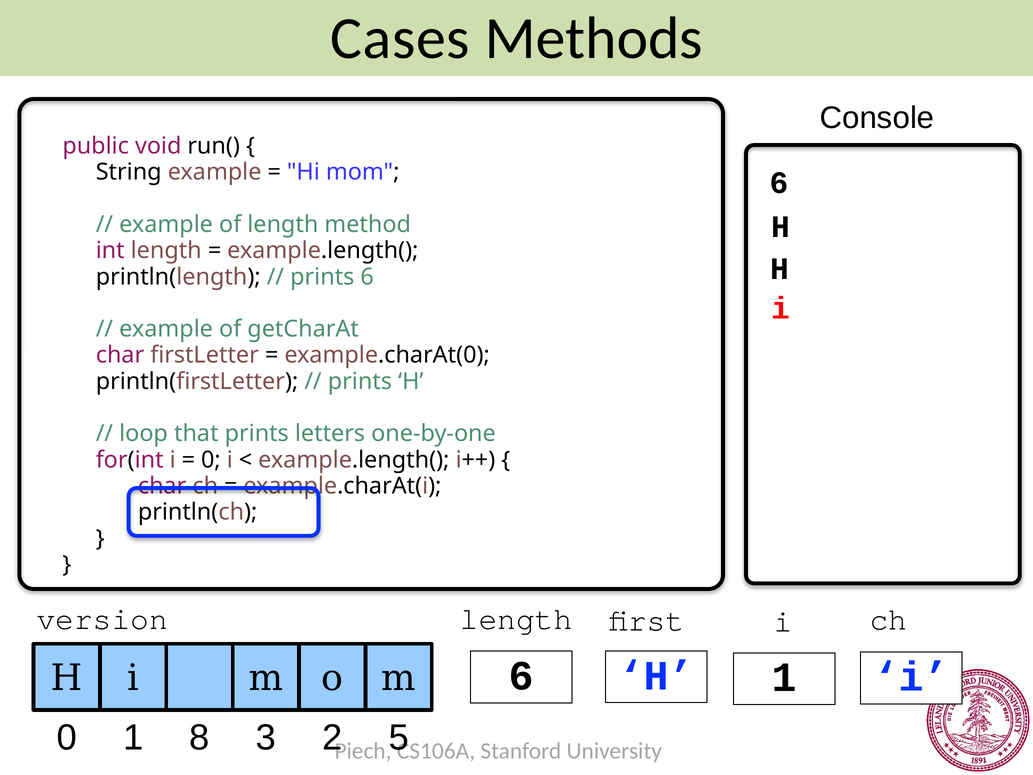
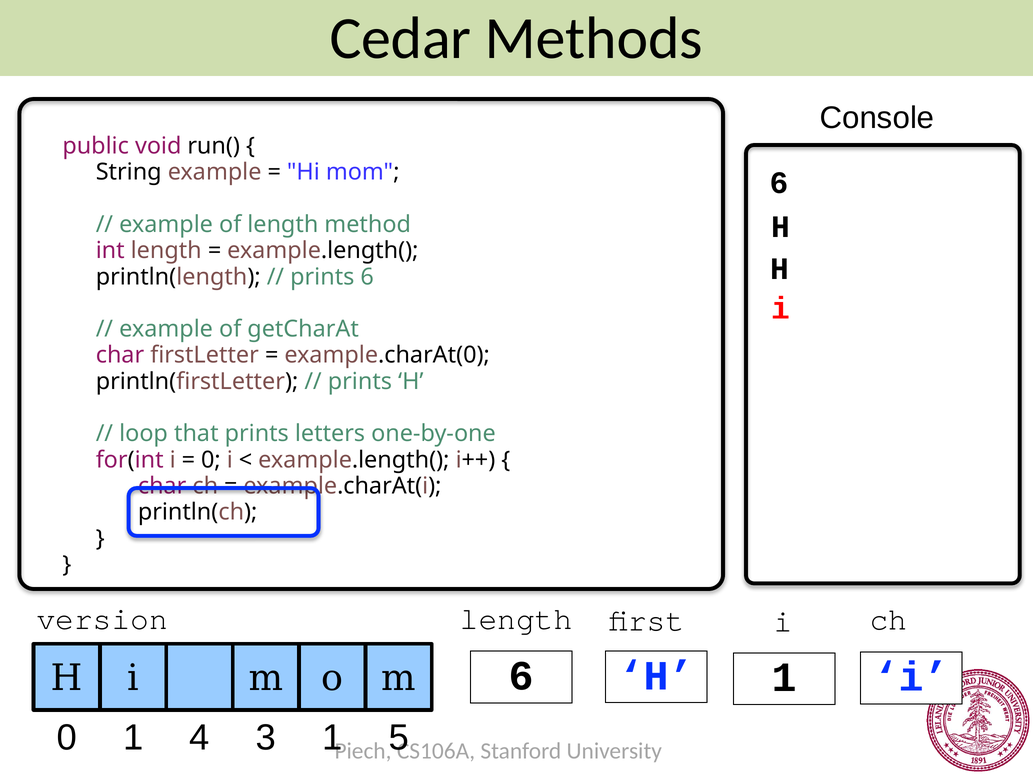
Cases: Cases -> Cedar
8: 8 -> 4
3 2: 2 -> 1
